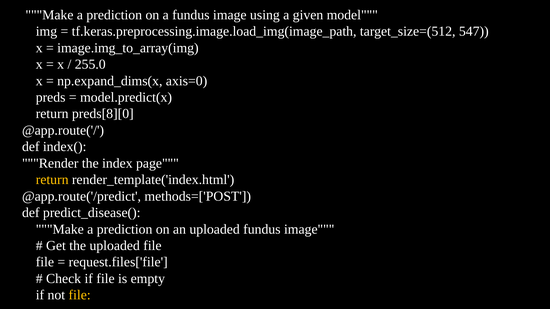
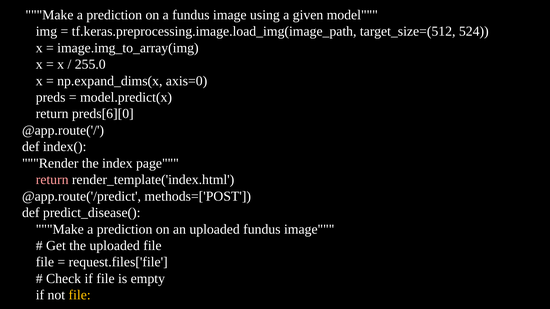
547: 547 -> 524
preds[8][0: preds[8][0 -> preds[6][0
return at (52, 180) colour: yellow -> pink
